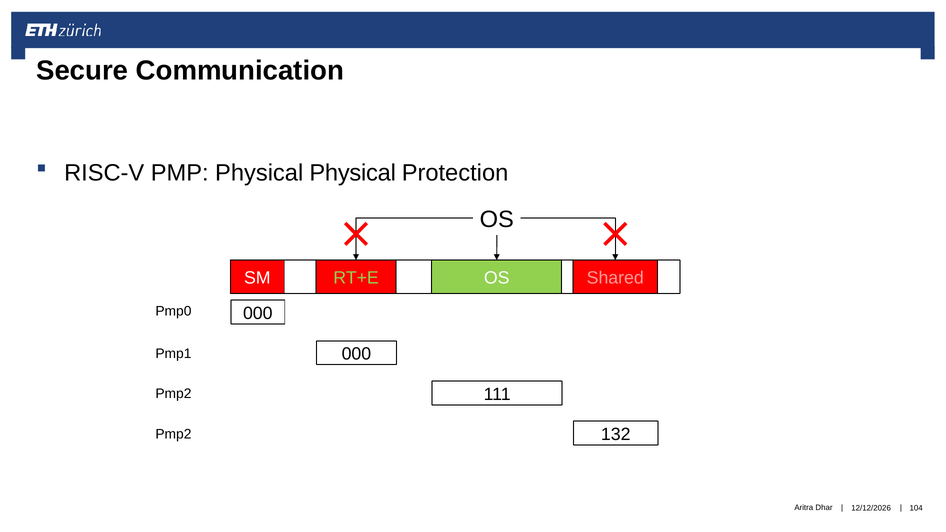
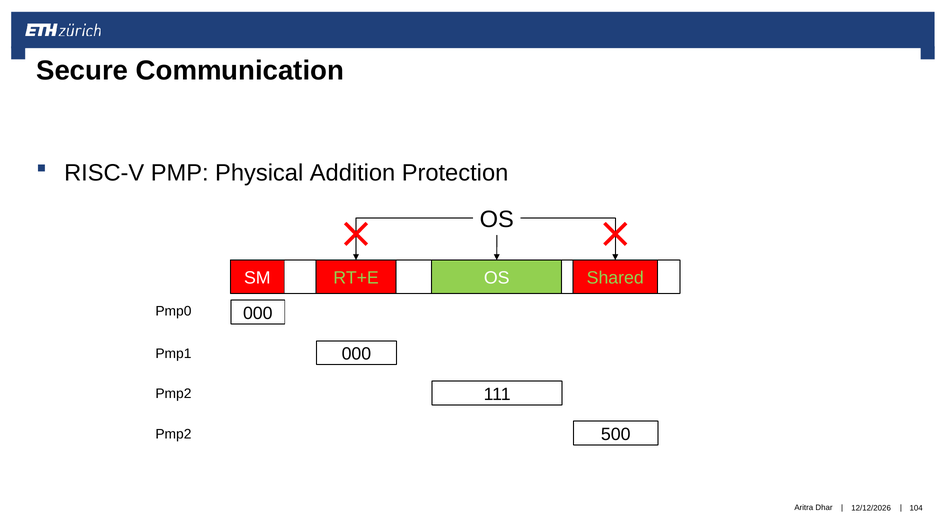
Physical Physical: Physical -> Addition
Shared colour: pink -> light green
132: 132 -> 500
